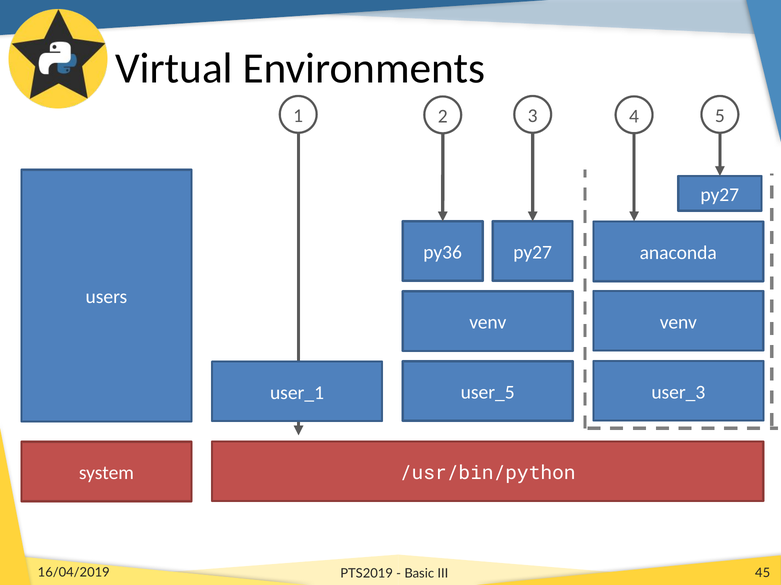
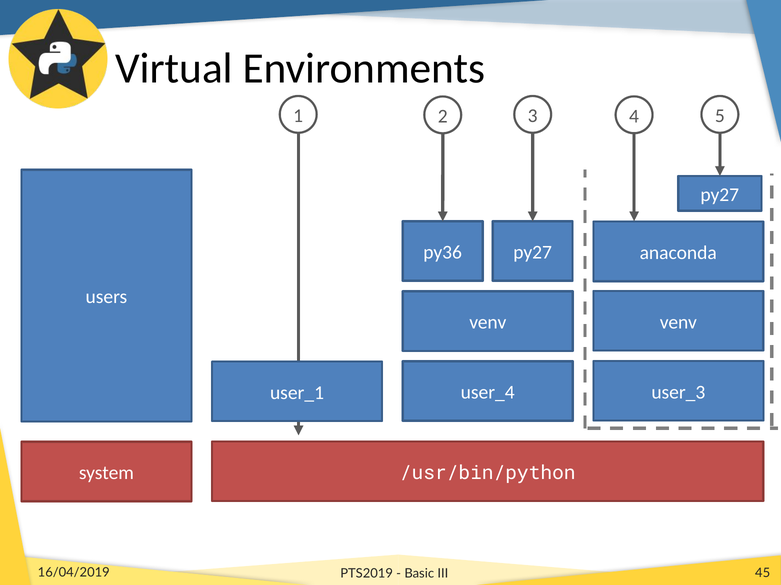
user_5: user_5 -> user_4
